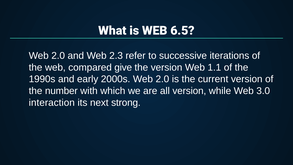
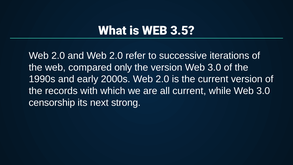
6.5: 6.5 -> 3.5
and Web 2.3: 2.3 -> 2.0
give: give -> only
1.1 at (214, 67): 1.1 -> 3.0
number: number -> records
all version: version -> current
interaction: interaction -> censorship
